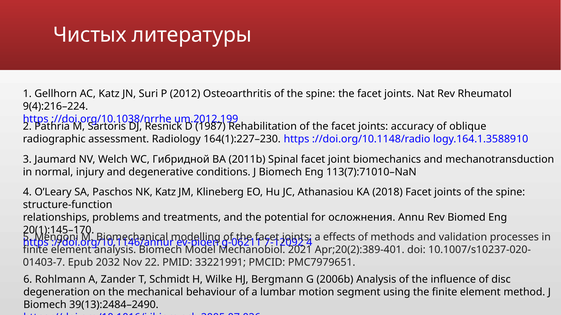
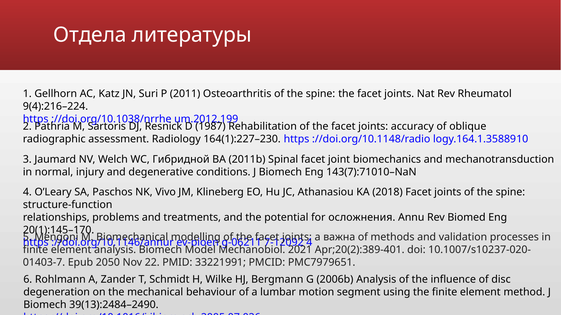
Чистых: Чистых -> Отдела
2012: 2012 -> 2011
113(7):71010–NaN: 113(7):71010–NaN -> 143(7):71010–NaN
NK Katz: Katz -> Vivo
effects: effects -> важна
2032: 2032 -> 2050
